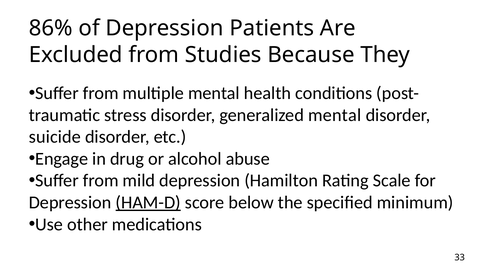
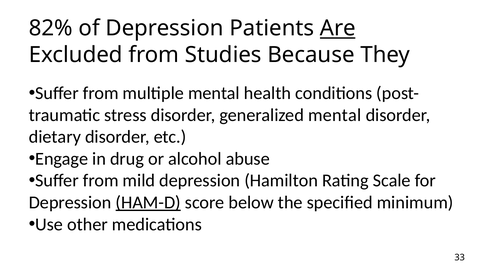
86%: 86% -> 82%
Are underline: none -> present
suicide: suicide -> dietary
